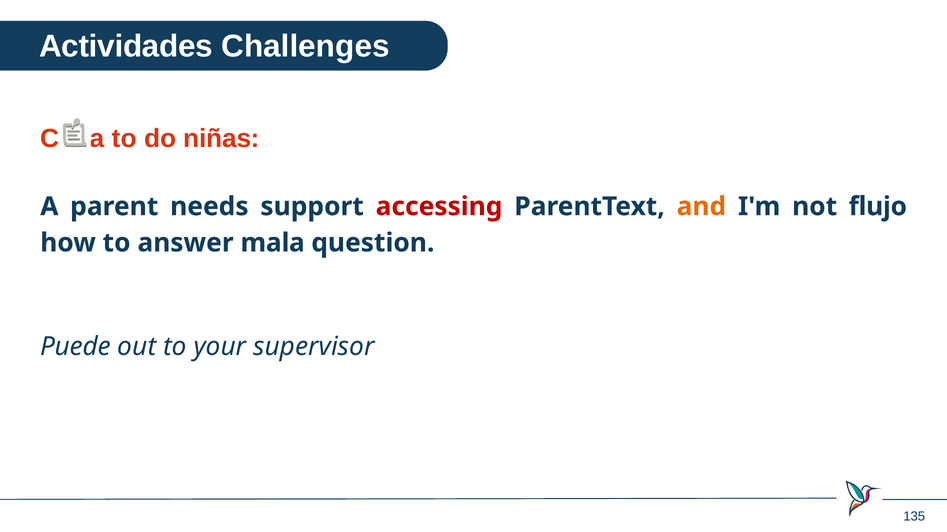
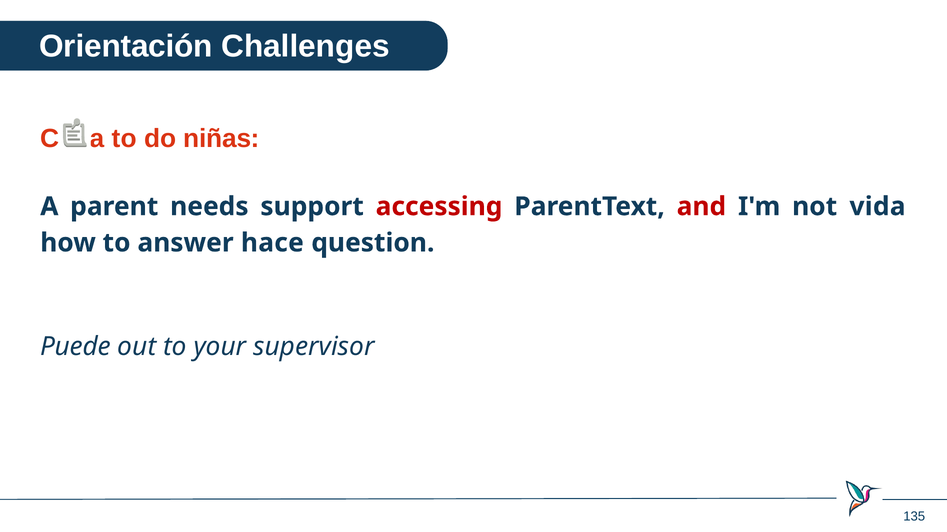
Actividades: Actividades -> Orientación
and colour: orange -> red
flujo: flujo -> vida
mala: mala -> hace
